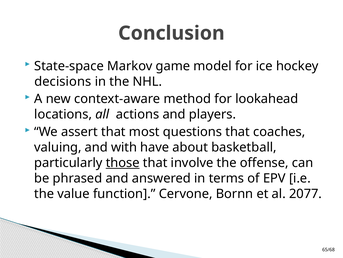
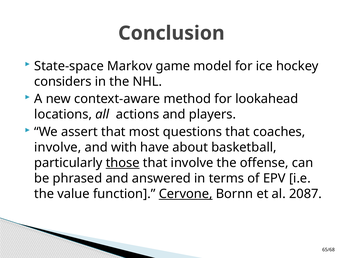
decisions: decisions -> considers
valuing at (58, 147): valuing -> involve
Cervone underline: none -> present
2077: 2077 -> 2087
